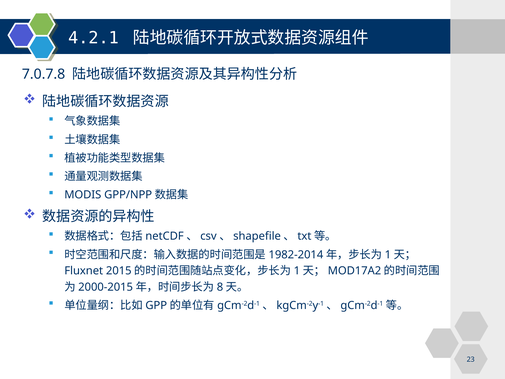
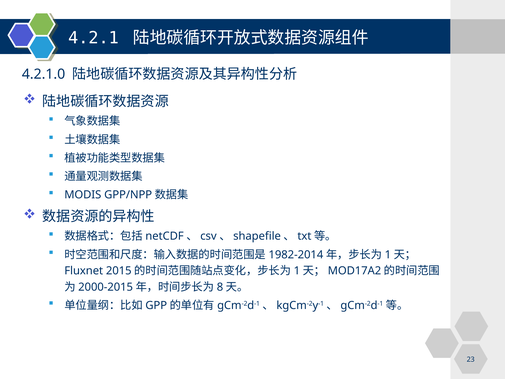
7.0.7.8: 7.0.7.8 -> 4.2.1.0
